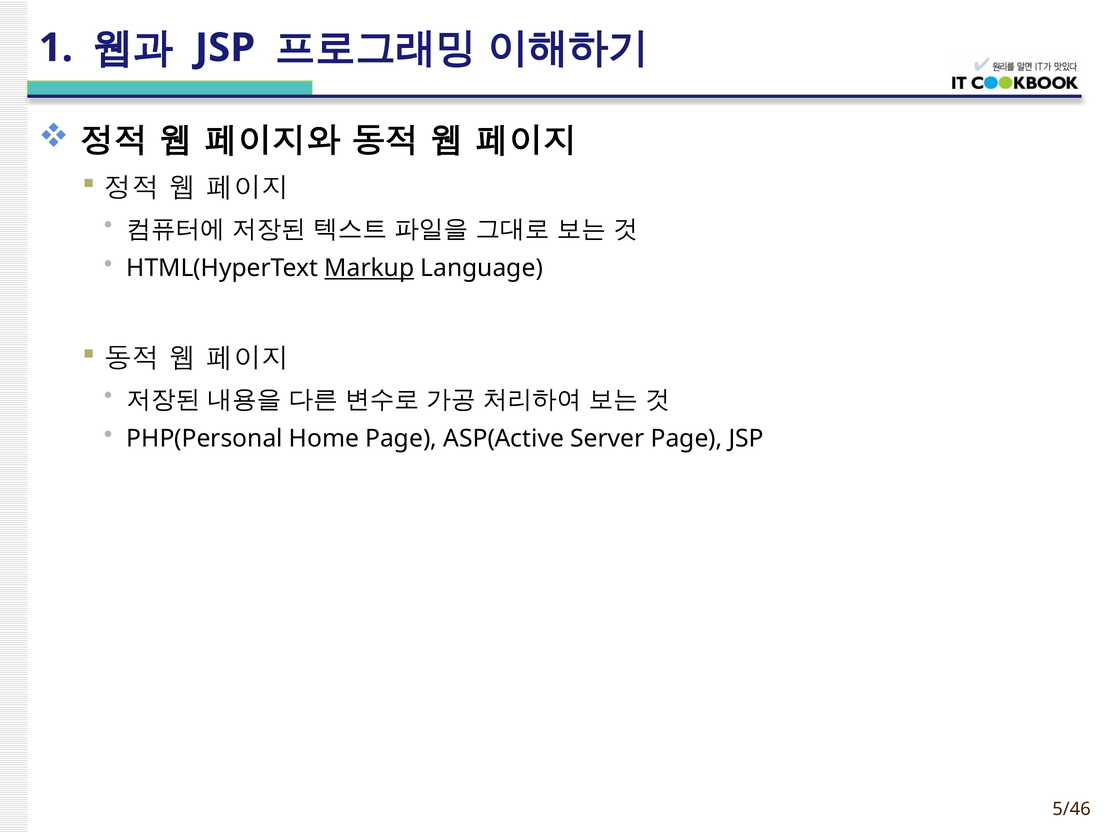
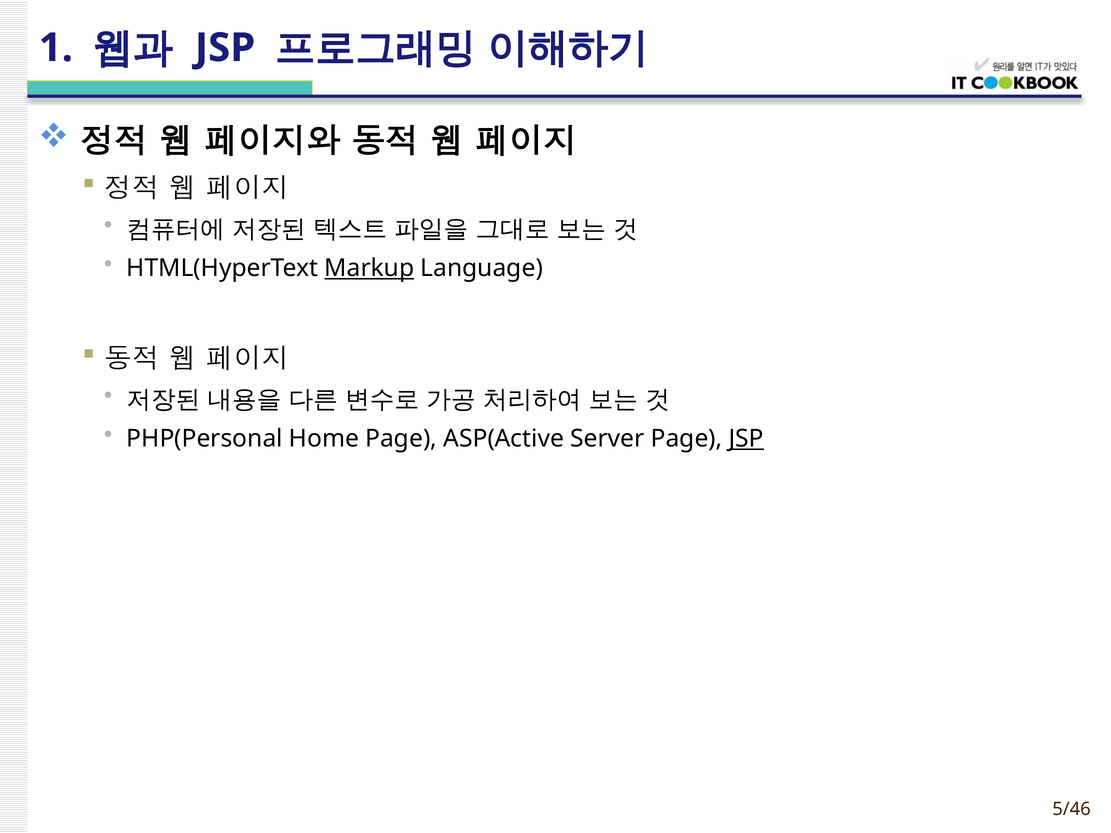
JSP at (746, 439) underline: none -> present
